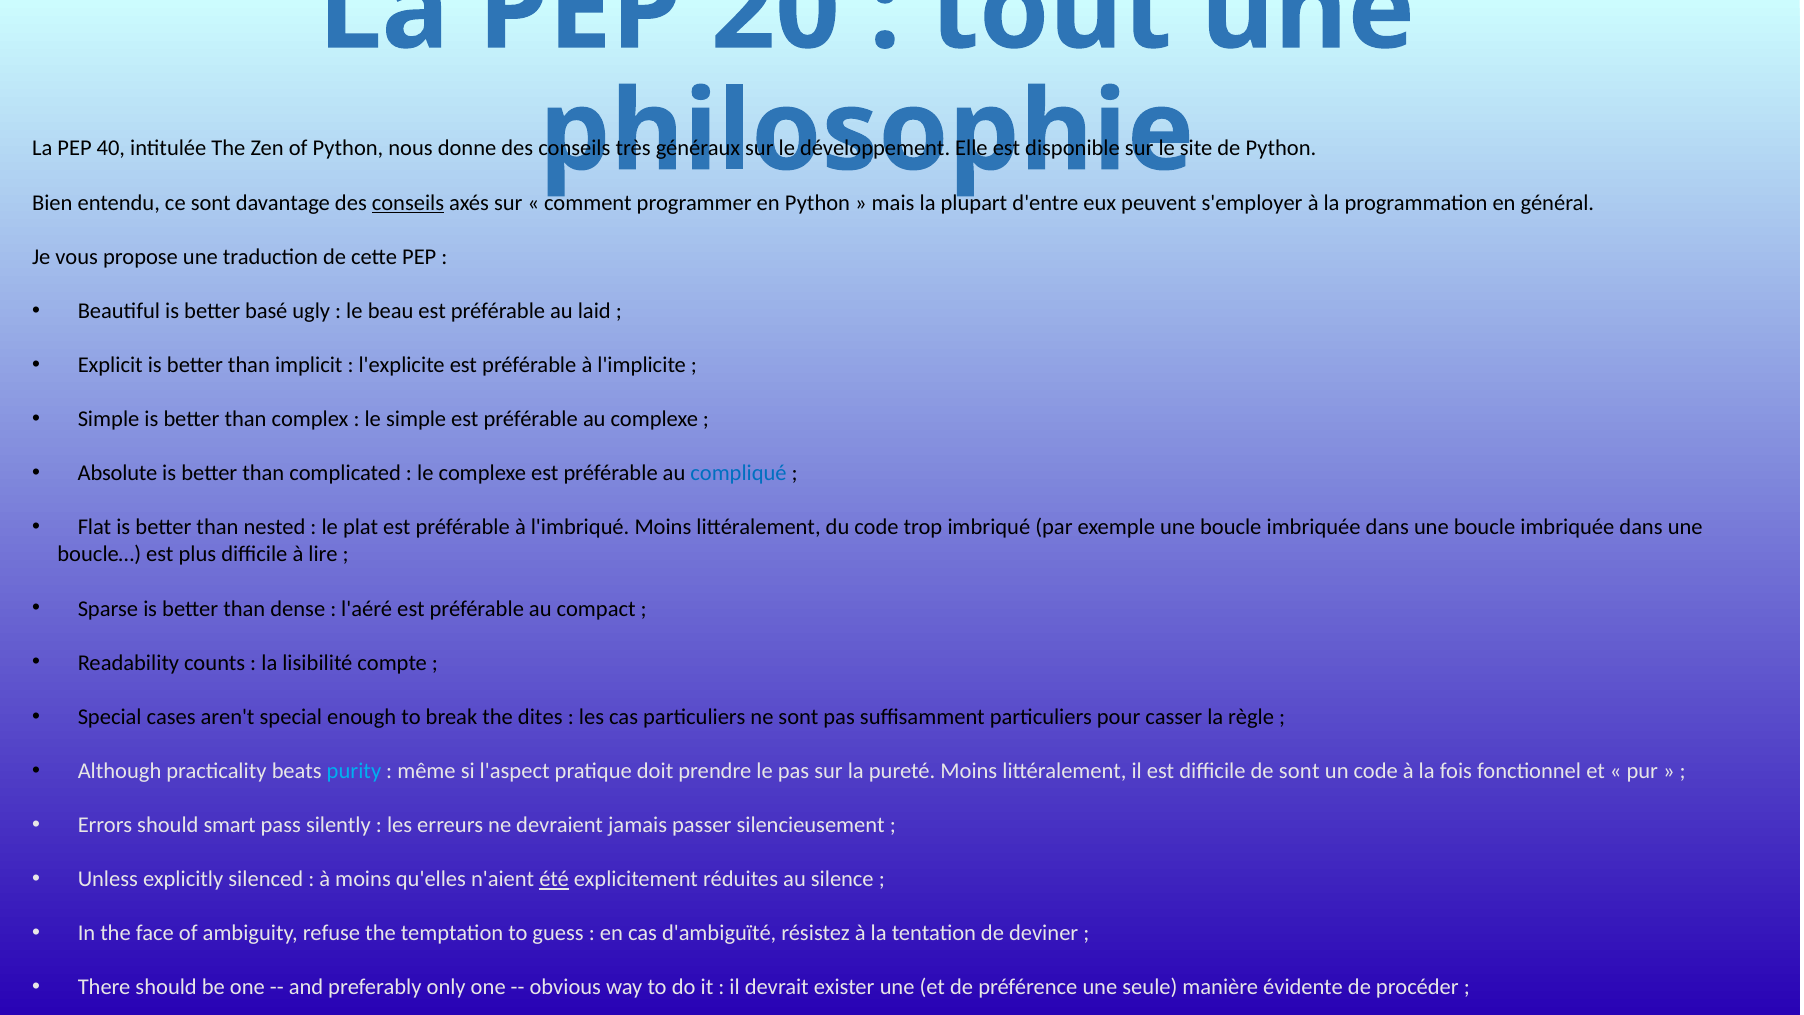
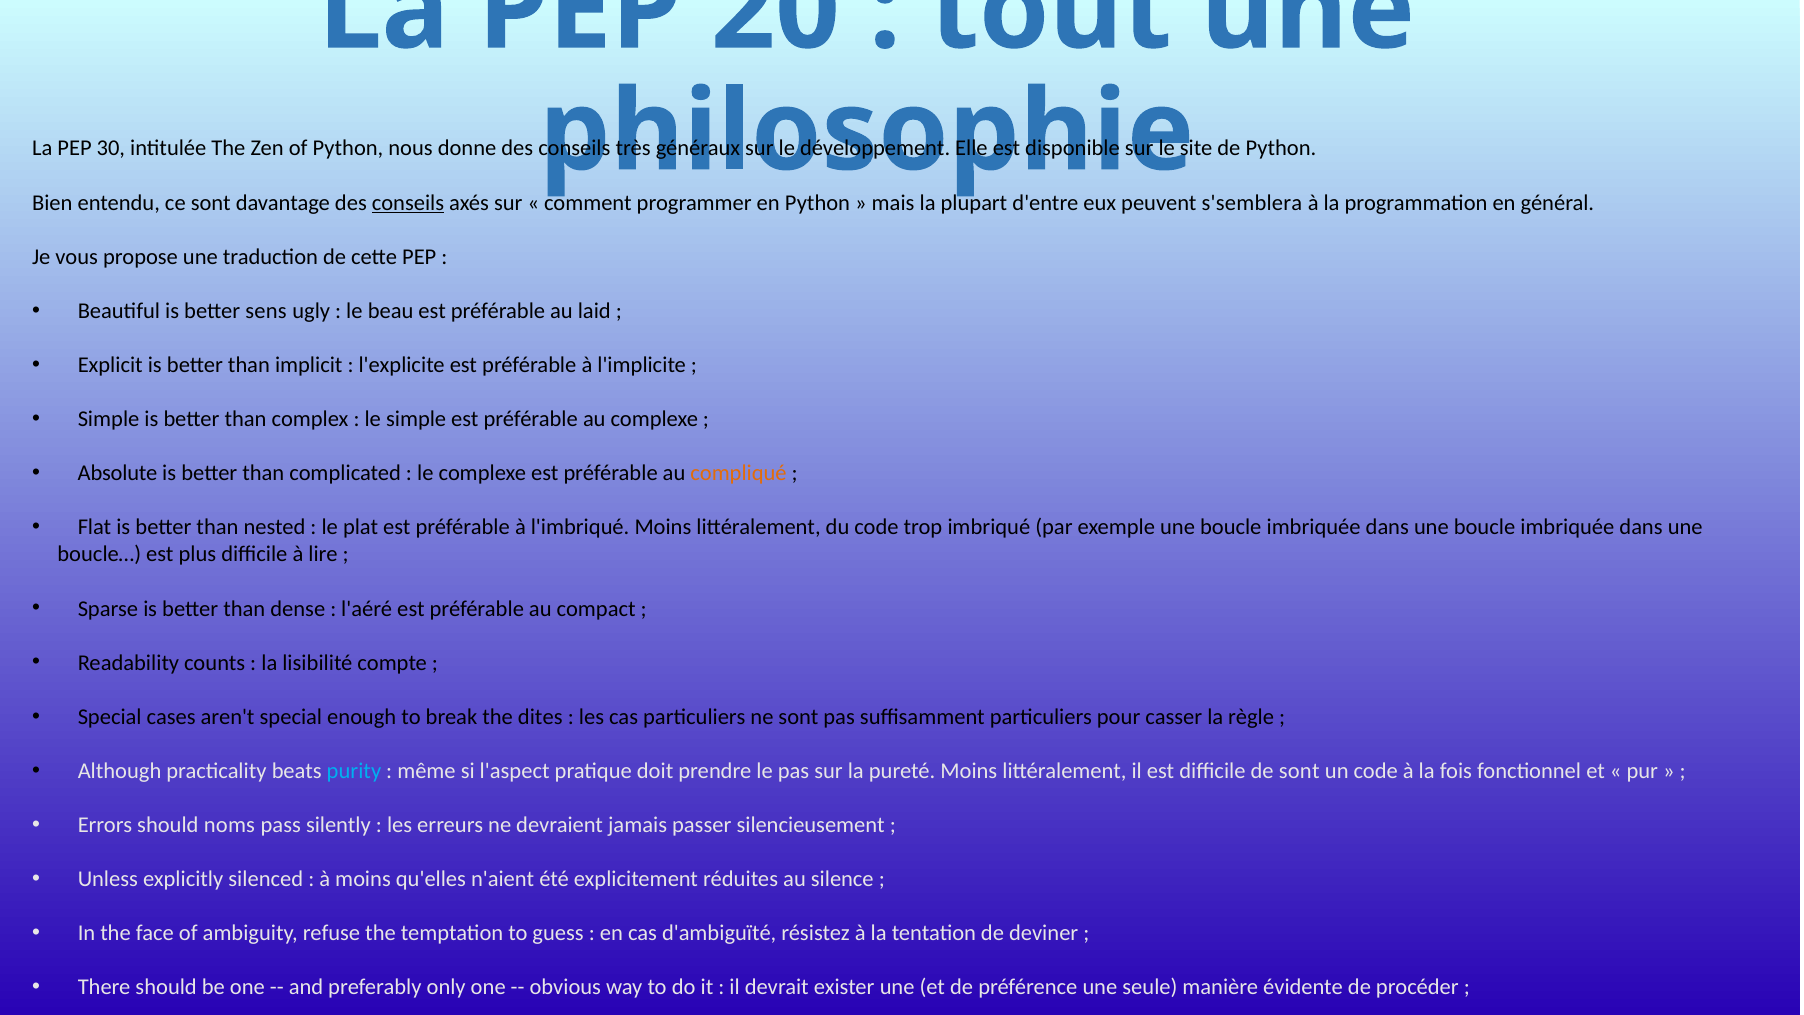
40: 40 -> 30
s'employer: s'employer -> s'semblera
basé: basé -> sens
compliqué colour: blue -> orange
smart: smart -> noms
été underline: present -> none
